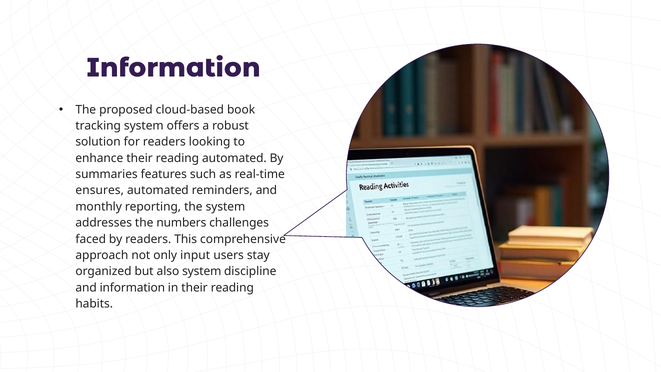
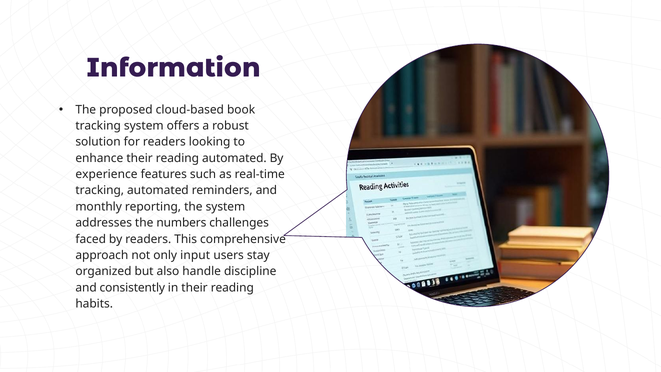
summaries: summaries -> experience
ensures at (100, 190): ensures -> tracking
also system: system -> handle
and information: information -> consistently
